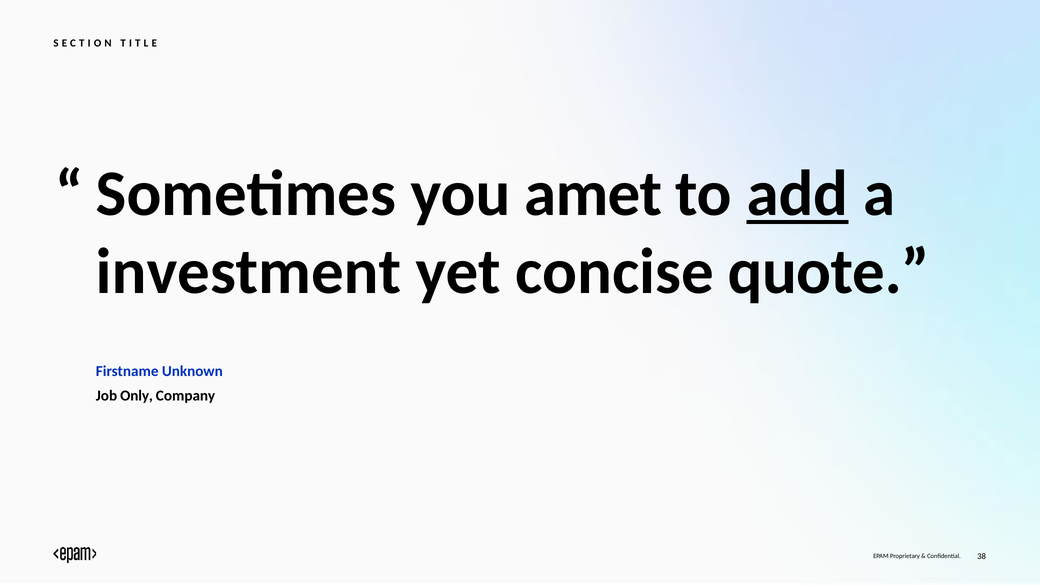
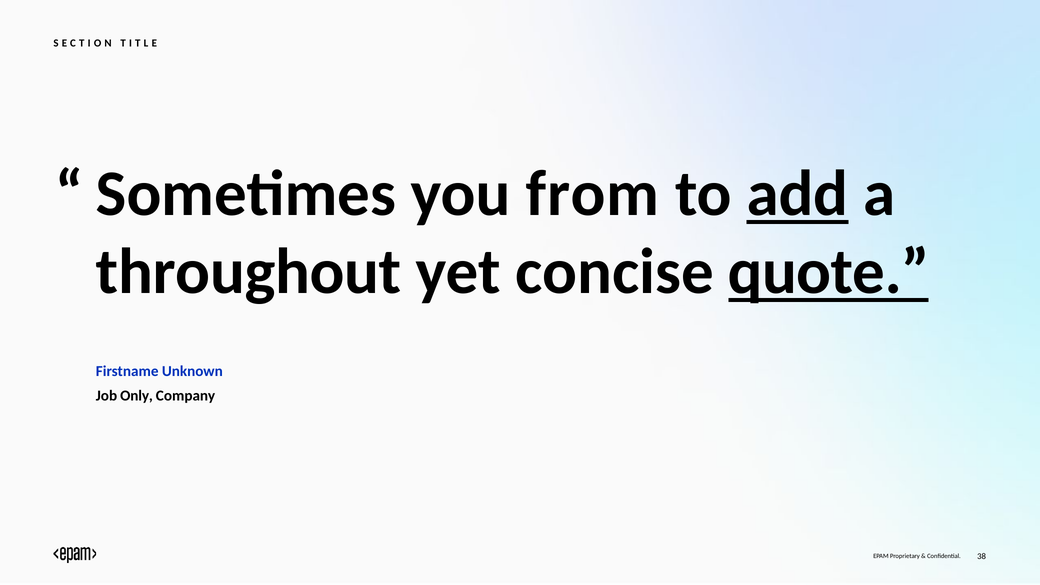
amet: amet -> from
investment: investment -> throughout
quote underline: none -> present
